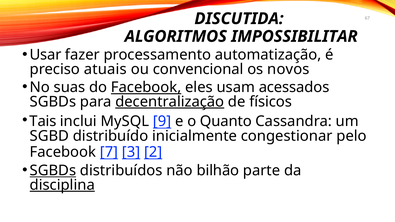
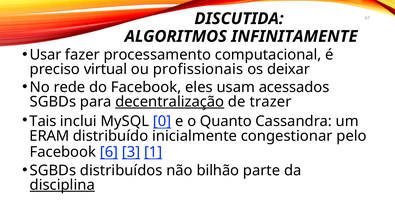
IMPOSSIBILITAR: IMPOSSIBILITAR -> INFINITAMENTE
automatização: automatização -> computacional
atuais: atuais -> virtual
convencional: convencional -> profissionais
novos: novos -> deixar
suas: suas -> rede
Facebook at (146, 87) underline: present -> none
físicos: físicos -> trazer
9: 9 -> 0
SGBD: SGBD -> ERAM
7: 7 -> 6
2: 2 -> 1
SGBDs at (53, 171) underline: present -> none
